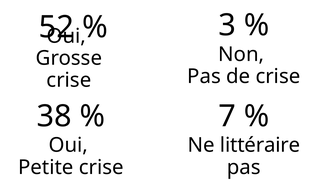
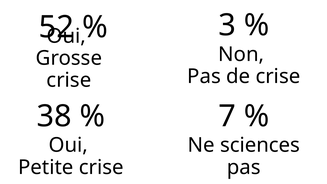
littéraire: littéraire -> sciences
